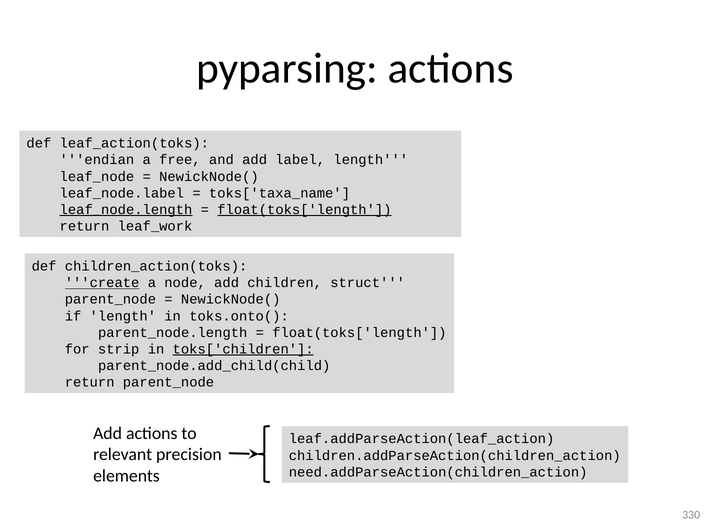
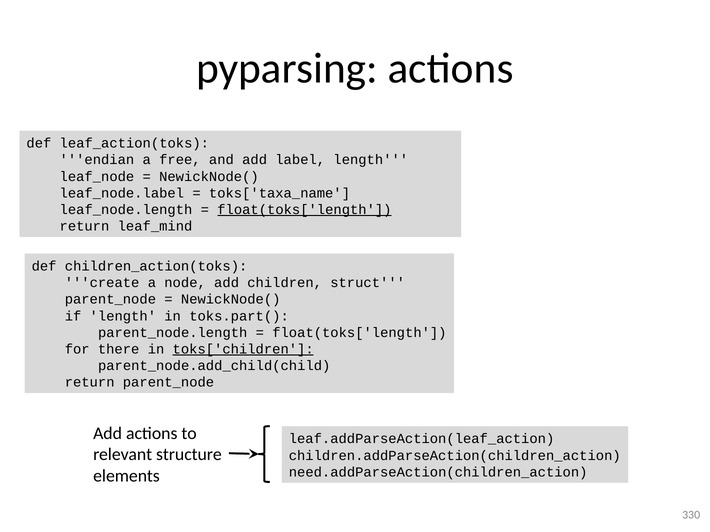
leaf_node.length underline: present -> none
leaf_work: leaf_work -> leaf_mind
create underline: present -> none
toks.onto(: toks.onto( -> toks.part(
strip: strip -> there
precision: precision -> structure
